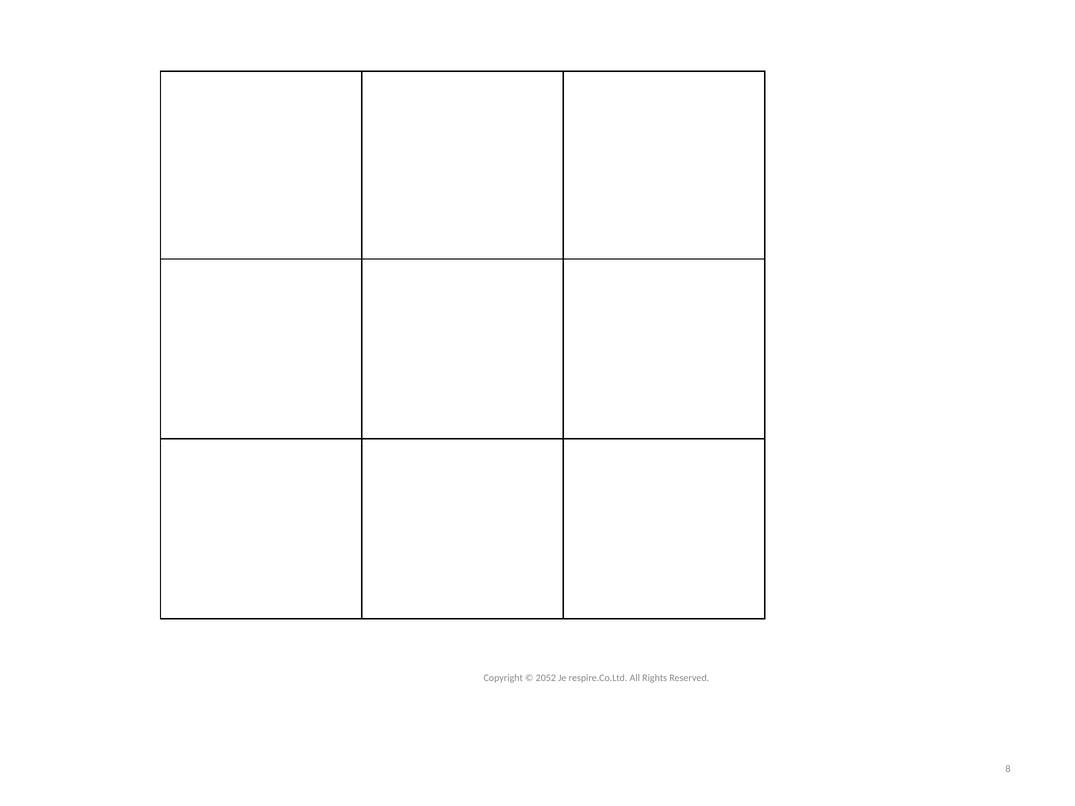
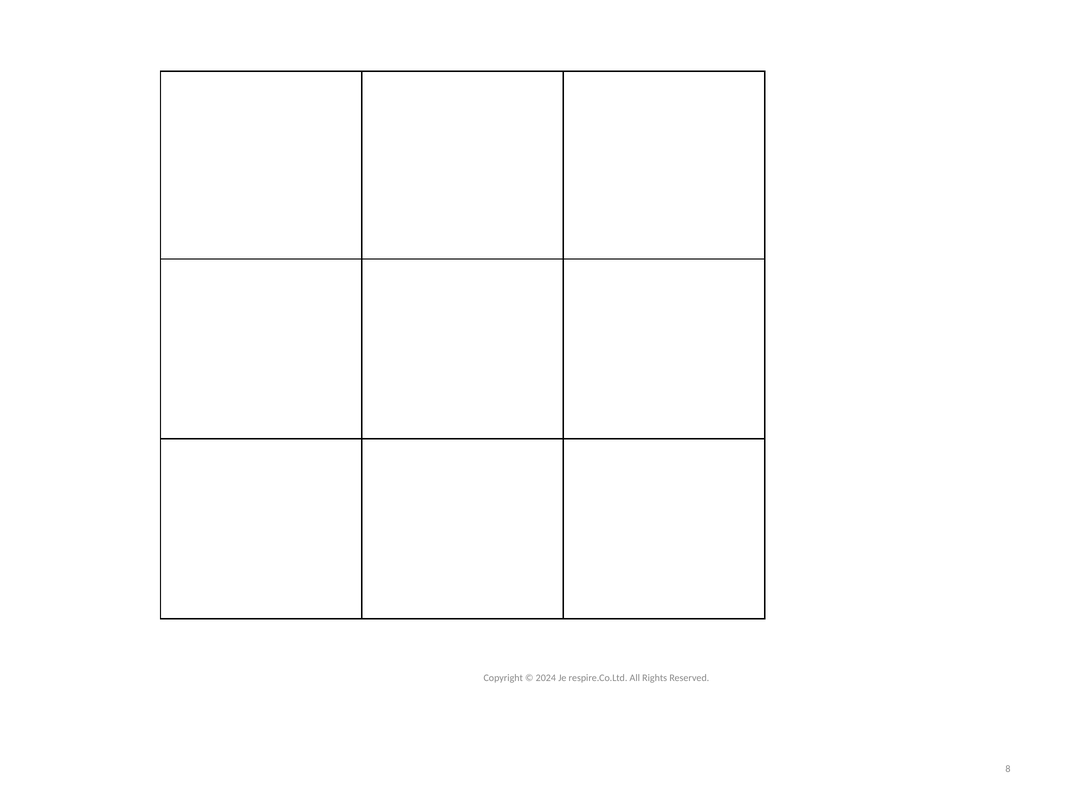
2052: 2052 -> 2024
